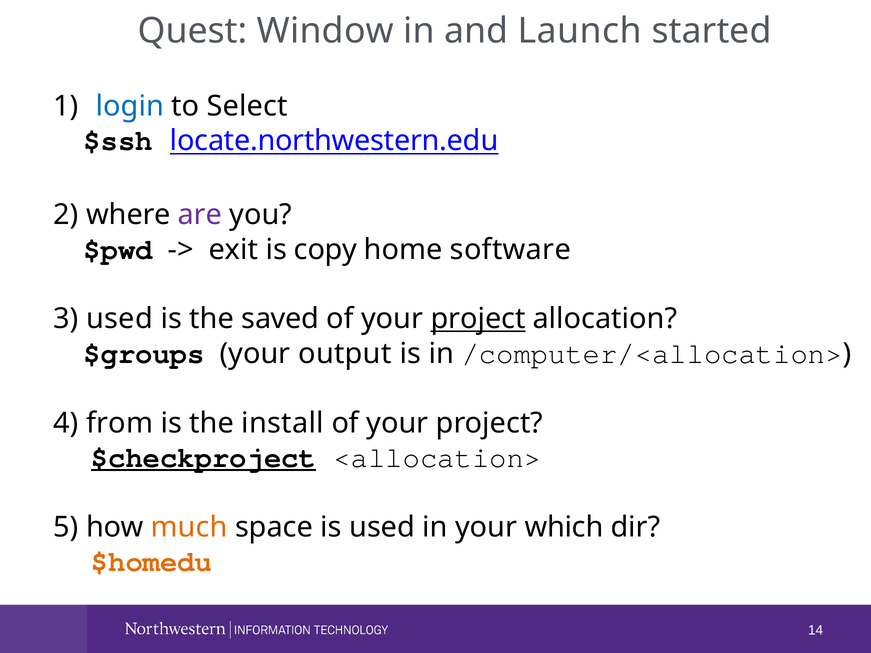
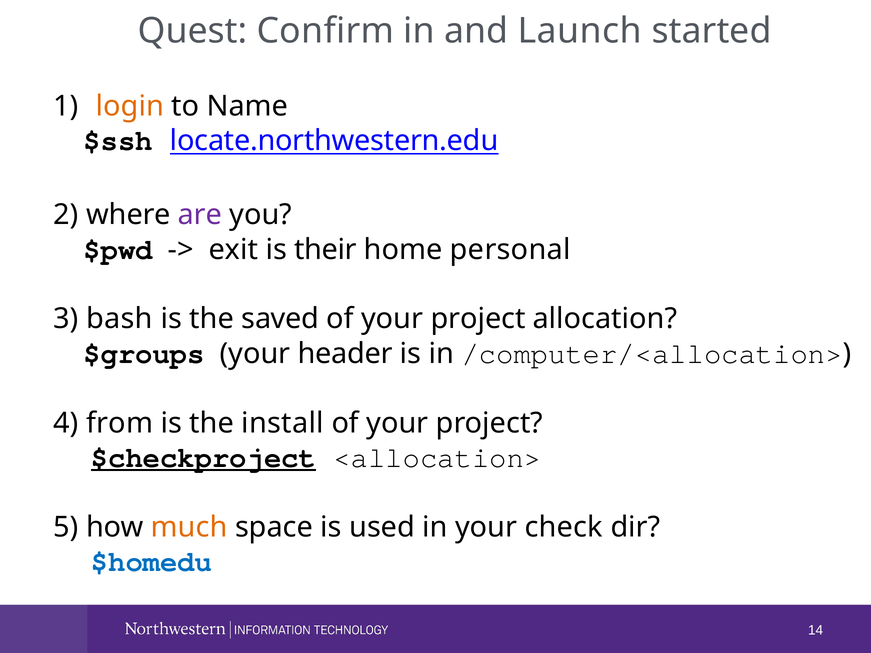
Window: Window -> Confirm
login colour: blue -> orange
Select: Select -> Name
copy: copy -> their
software: software -> personal
3 used: used -> bash
project at (478, 319) underline: present -> none
output: output -> header
which: which -> check
$homedu colour: orange -> blue
